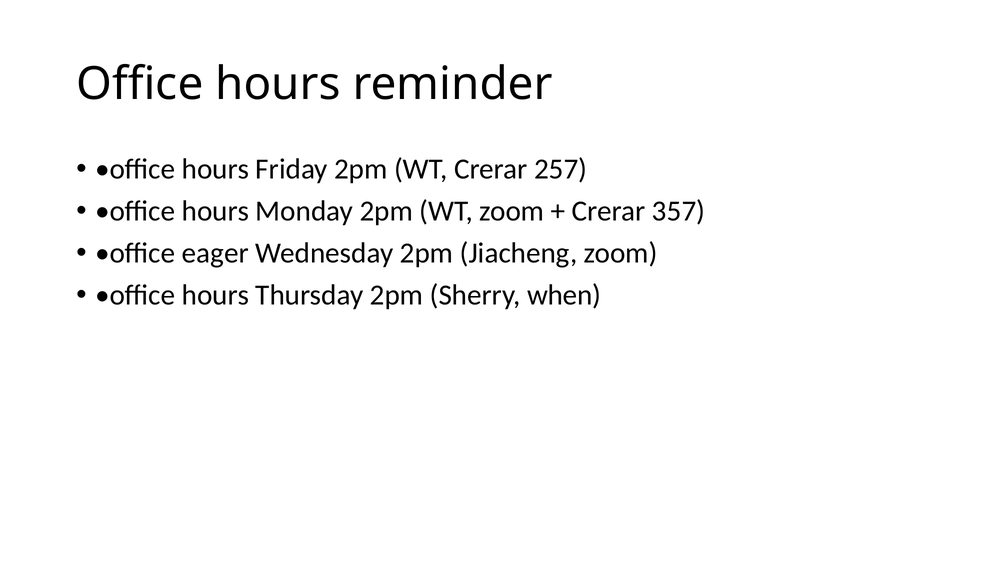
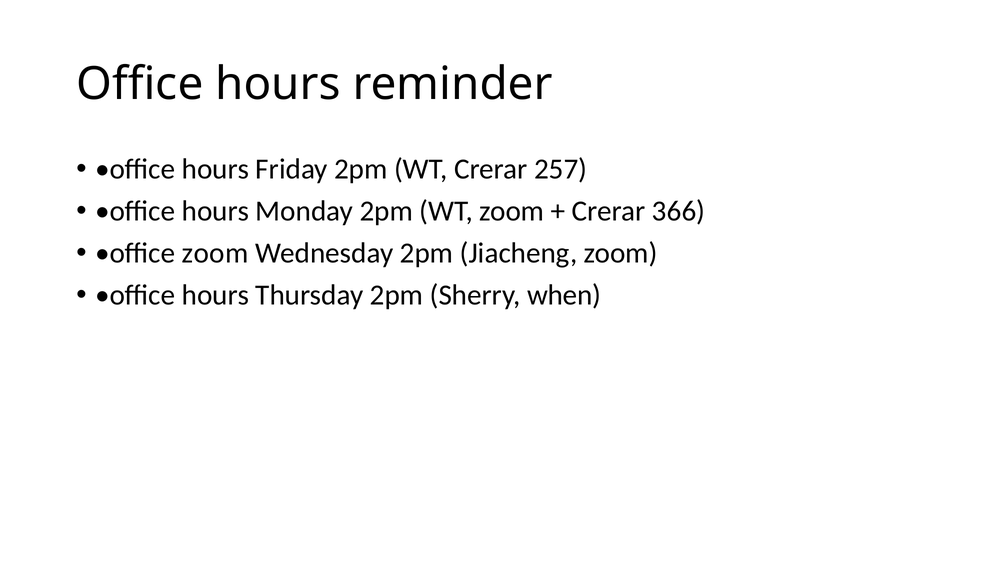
357: 357 -> 366
office eager: eager -> zoom
